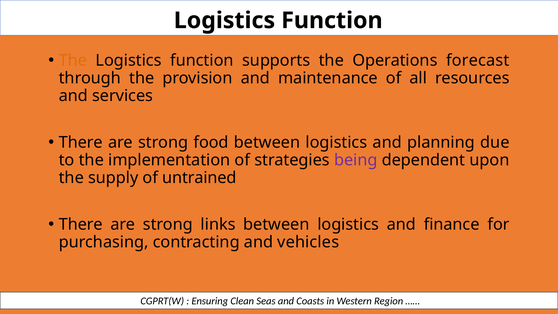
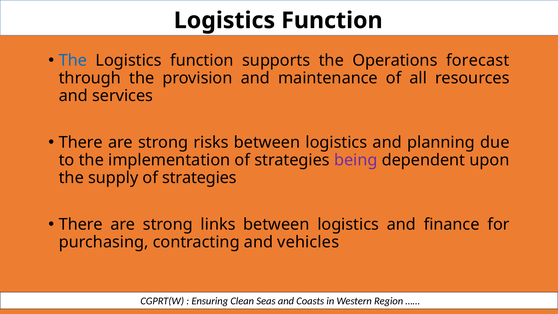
The at (73, 60) colour: orange -> blue
food: food -> risks
supply of untrained: untrained -> strategies
